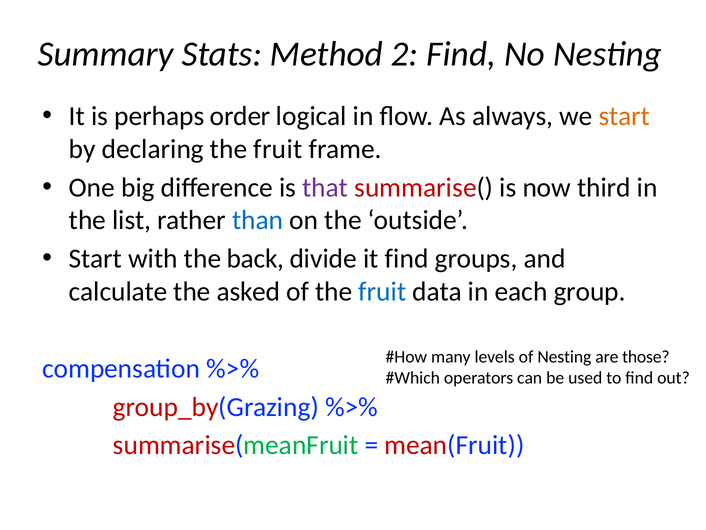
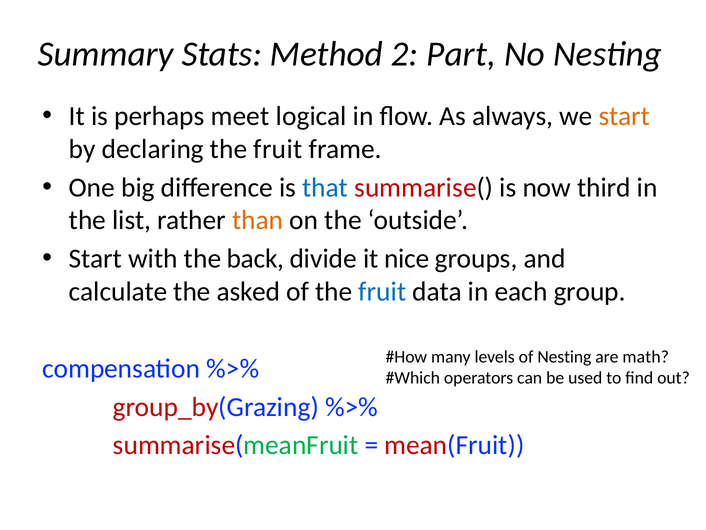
2 Find: Find -> Part
order: order -> meet
that colour: purple -> blue
than colour: blue -> orange
it find: find -> nice
those: those -> math
